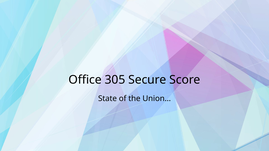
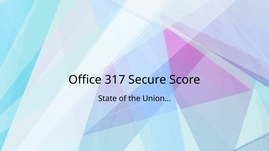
305: 305 -> 317
